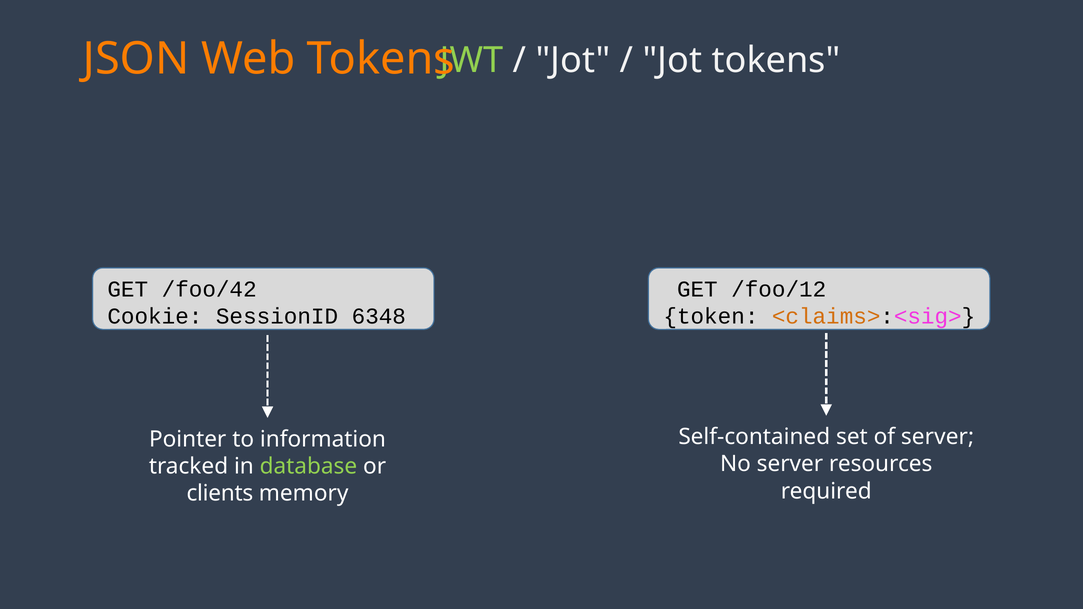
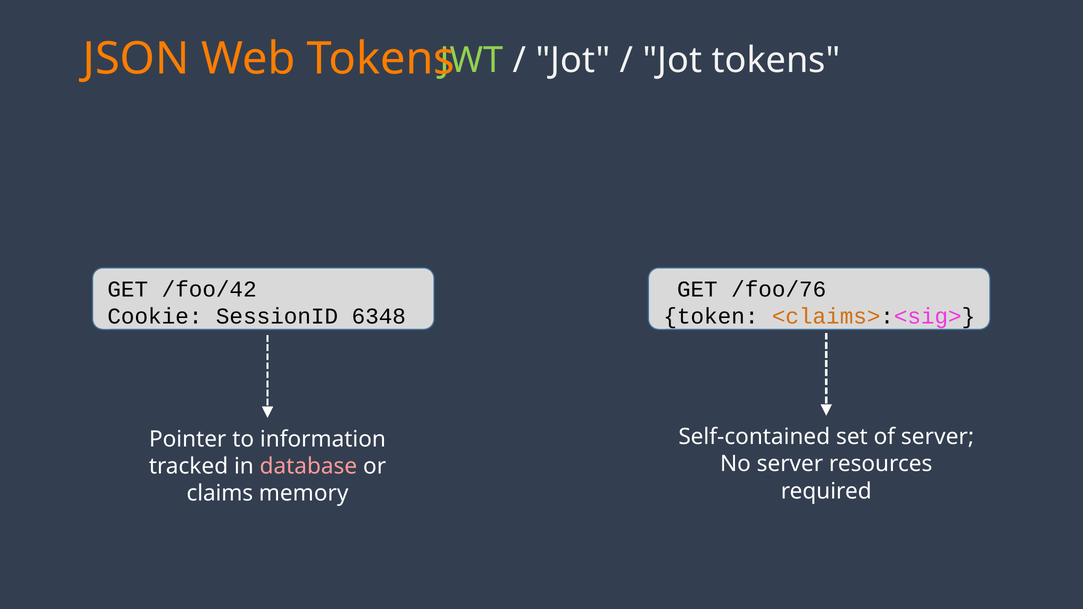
/foo/12: /foo/12 -> /foo/76
database colour: light green -> pink
clients: clients -> claims
